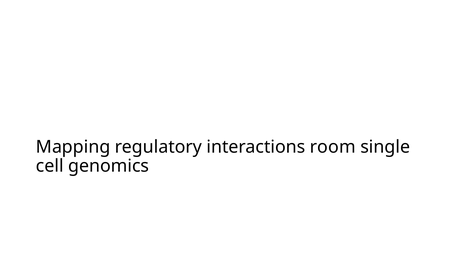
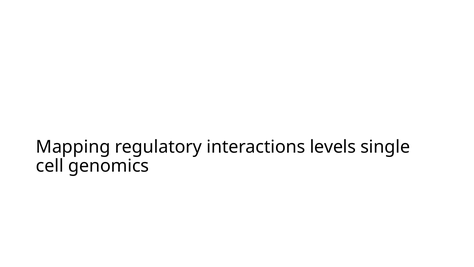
room: room -> levels
